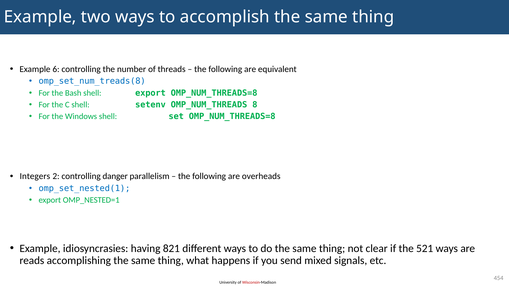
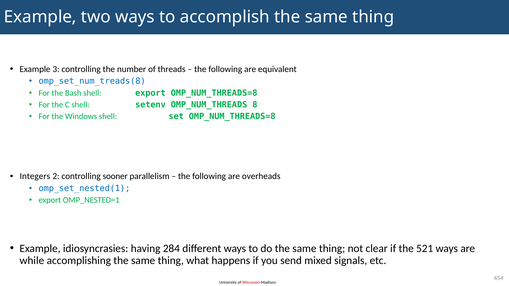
6: 6 -> 3
danger: danger -> sooner
821: 821 -> 284
reads: reads -> while
